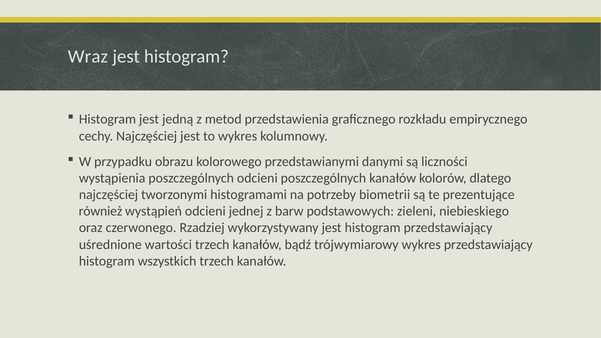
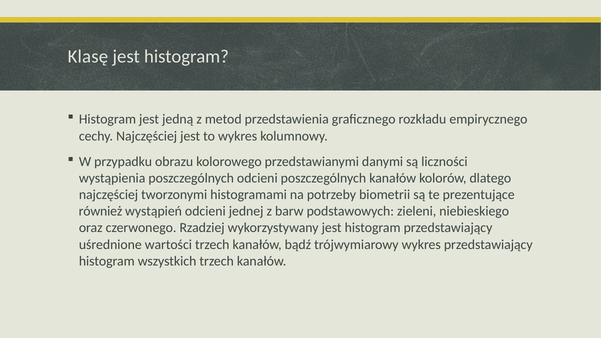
Wraz: Wraz -> Klasę
